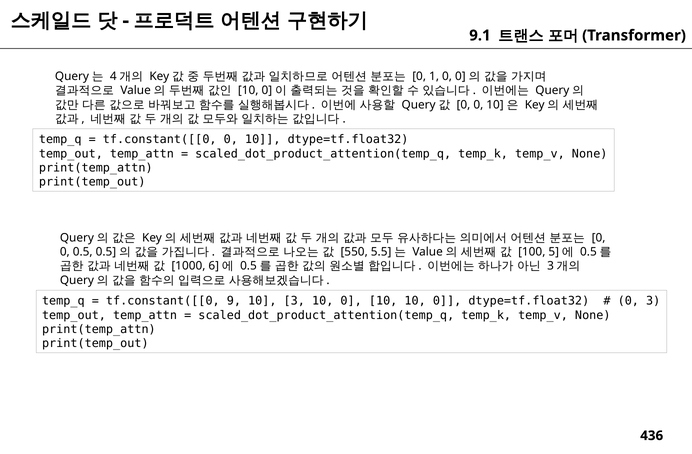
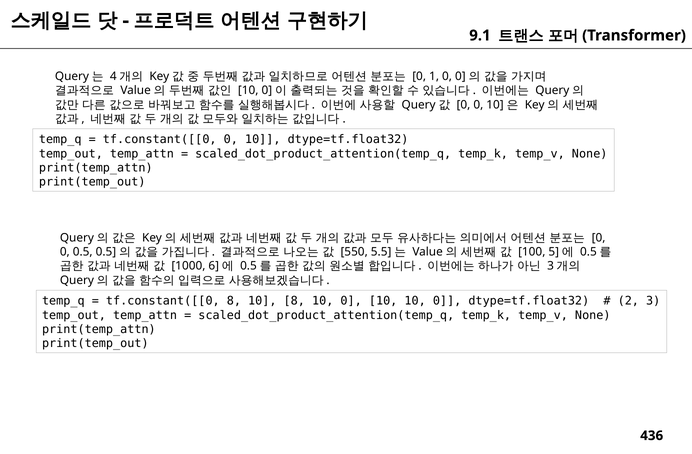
tf.constant([[0 9: 9 -> 8
10 3: 3 -> 8
0 at (628, 301): 0 -> 2
